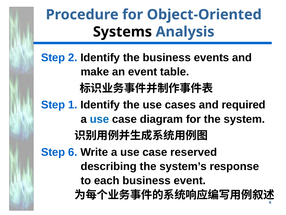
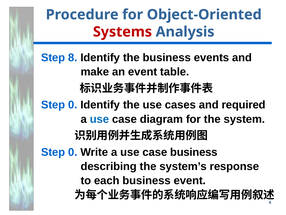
Systems colour: black -> red
2: 2 -> 8
1 at (73, 105): 1 -> 0
6 at (73, 152): 6 -> 0
case reserved: reserved -> business
